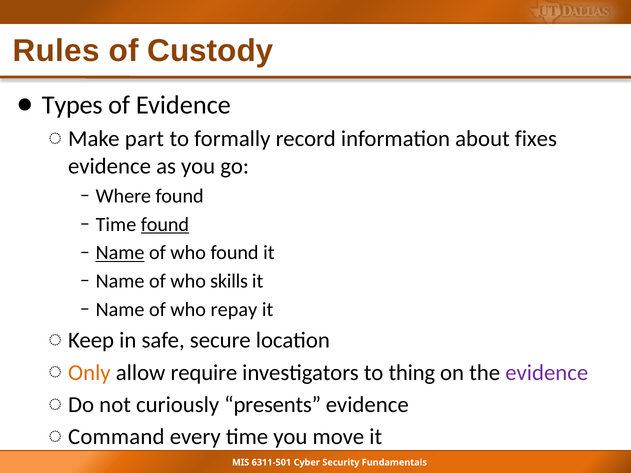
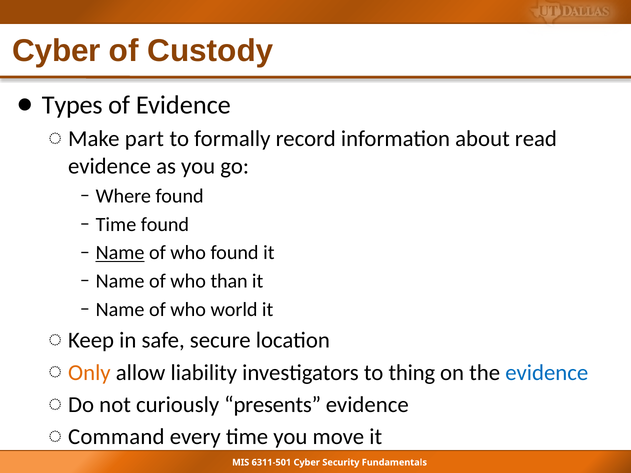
Rules at (56, 51): Rules -> Cyber
fixes: fixes -> read
found at (165, 224) underline: present -> none
skills: skills -> than
repay: repay -> world
require: require -> liability
evidence at (547, 373) colour: purple -> blue
